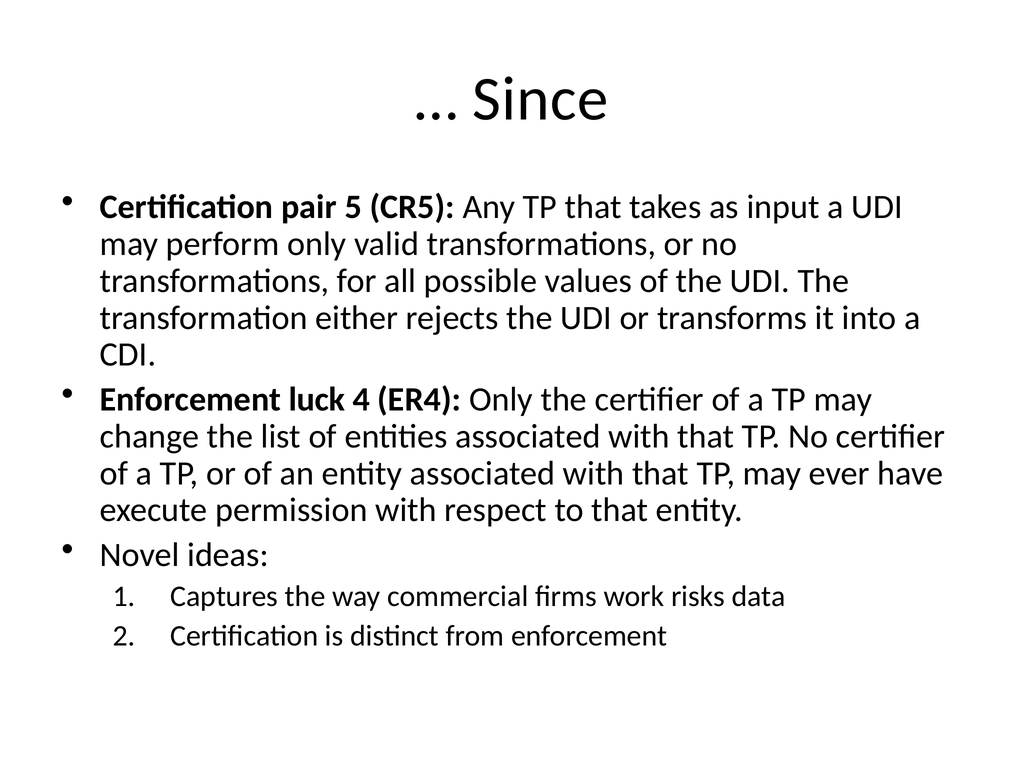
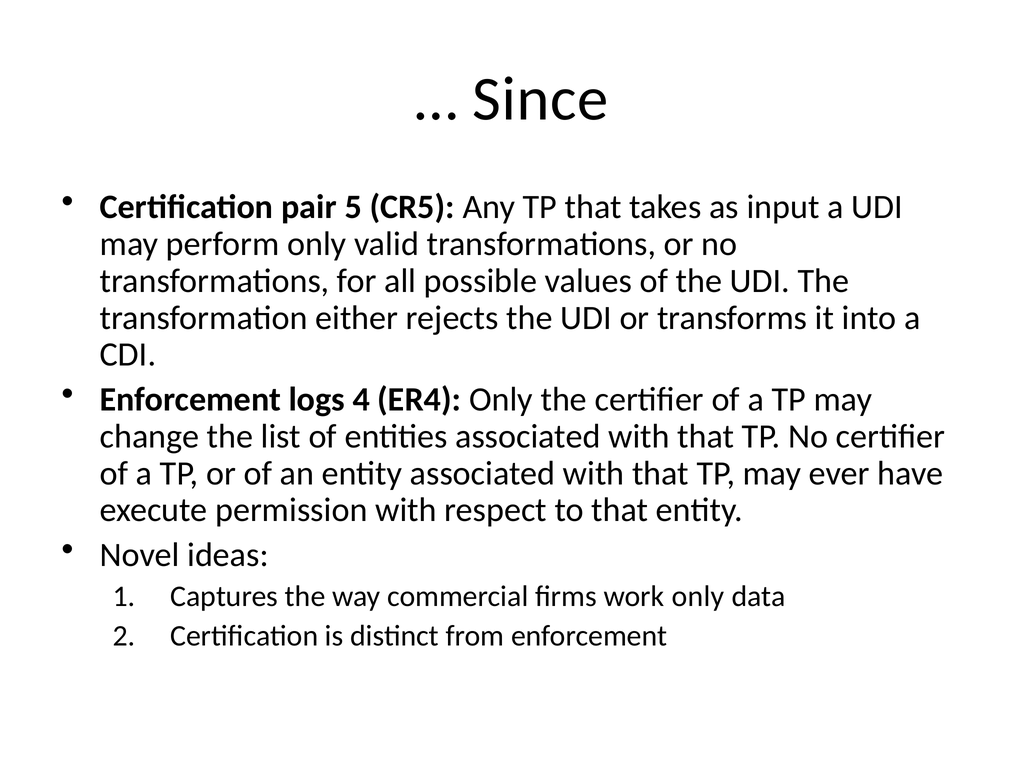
luck: luck -> logs
work risks: risks -> only
